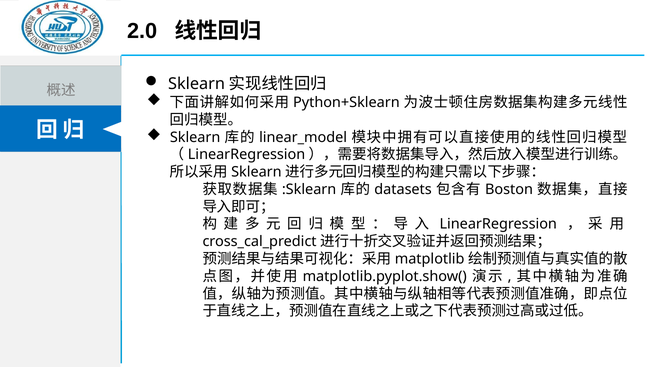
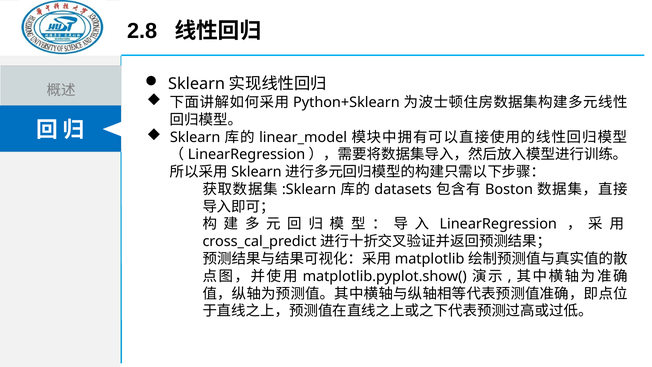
2.0: 2.0 -> 2.8
